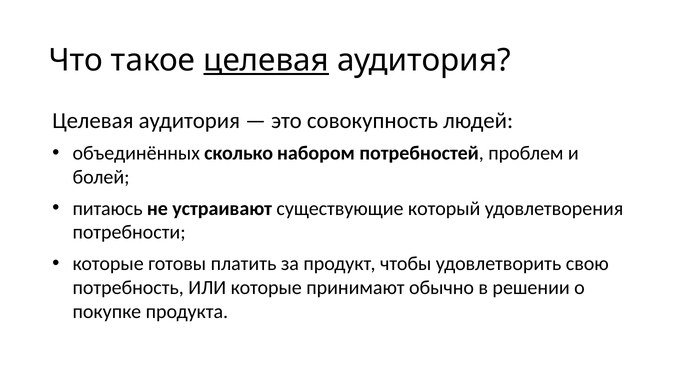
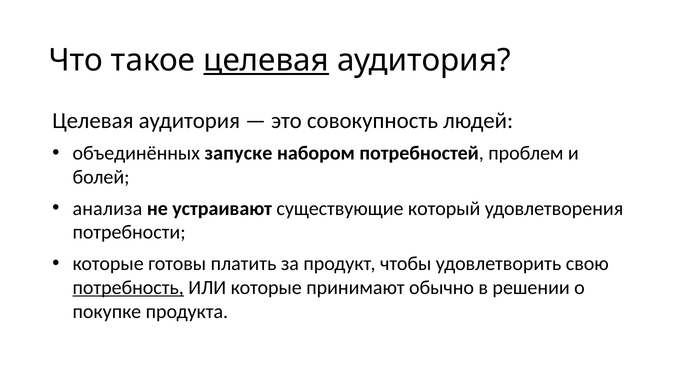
сколько: сколько -> запуске
питаюсь: питаюсь -> анализа
потребность underline: none -> present
